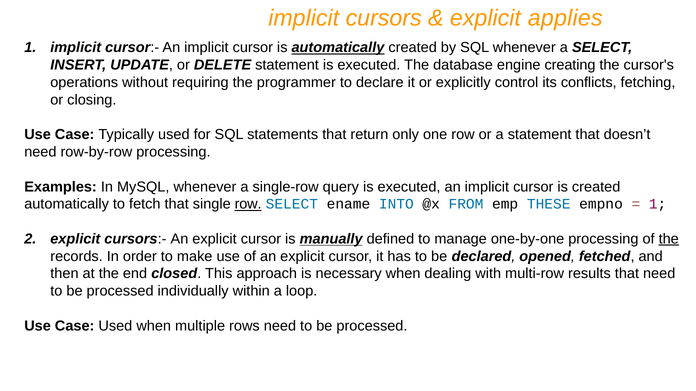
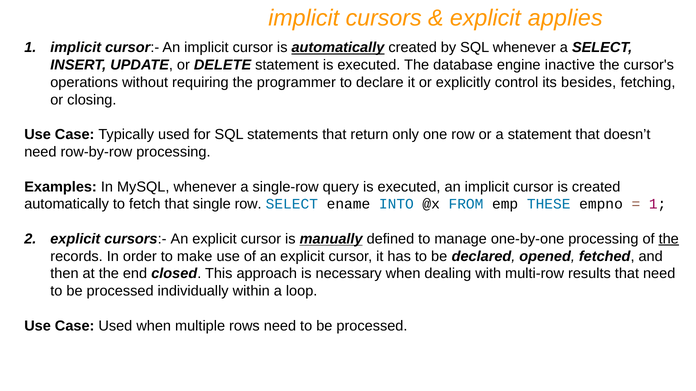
creating: creating -> inactive
conflicts: conflicts -> besides
row at (248, 204) underline: present -> none
